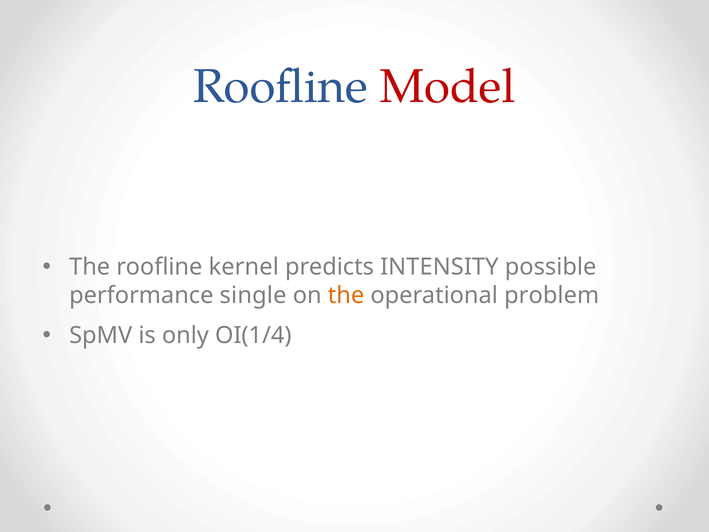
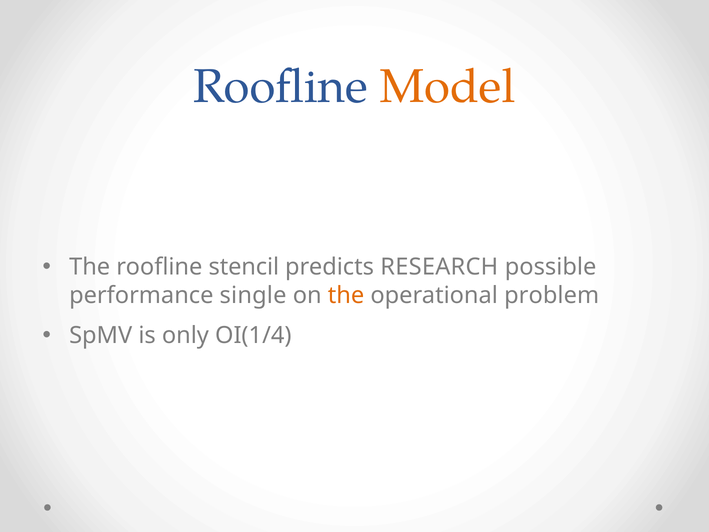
Model colour: red -> orange
kernel: kernel -> stencil
INTENSITY: INTENSITY -> RESEARCH
